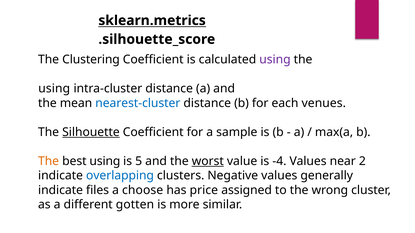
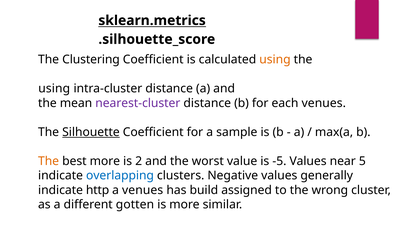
using at (275, 60) colour: purple -> orange
nearest-cluster colour: blue -> purple
best using: using -> more
5: 5 -> 2
worst underline: present -> none
-4: -4 -> -5
2: 2 -> 5
files: files -> http
a choose: choose -> venues
price: price -> build
